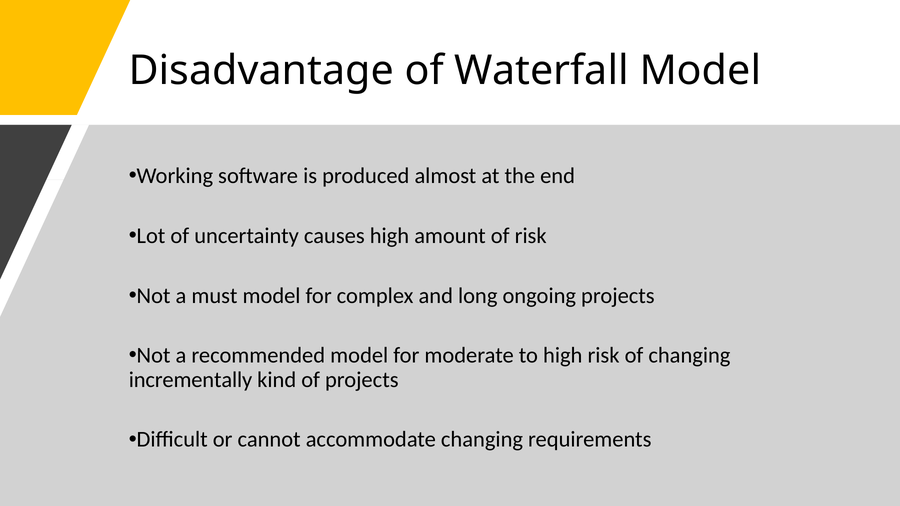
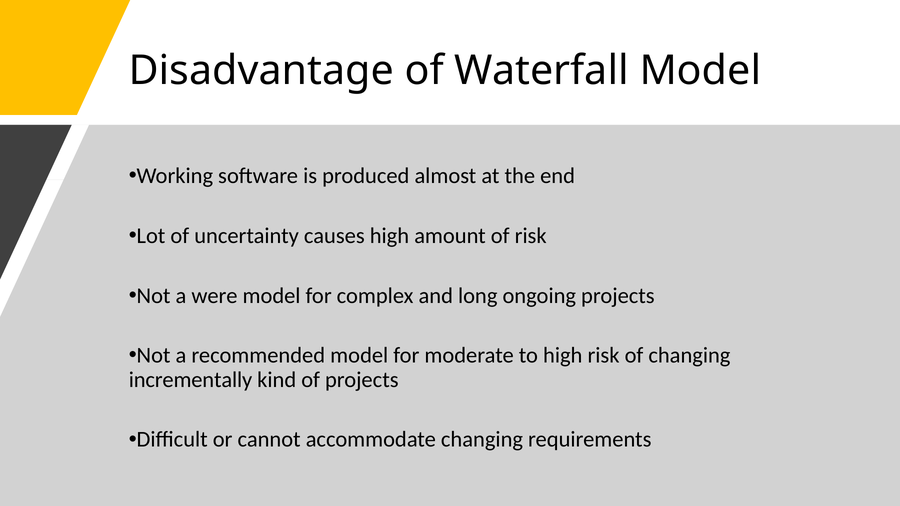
must: must -> were
